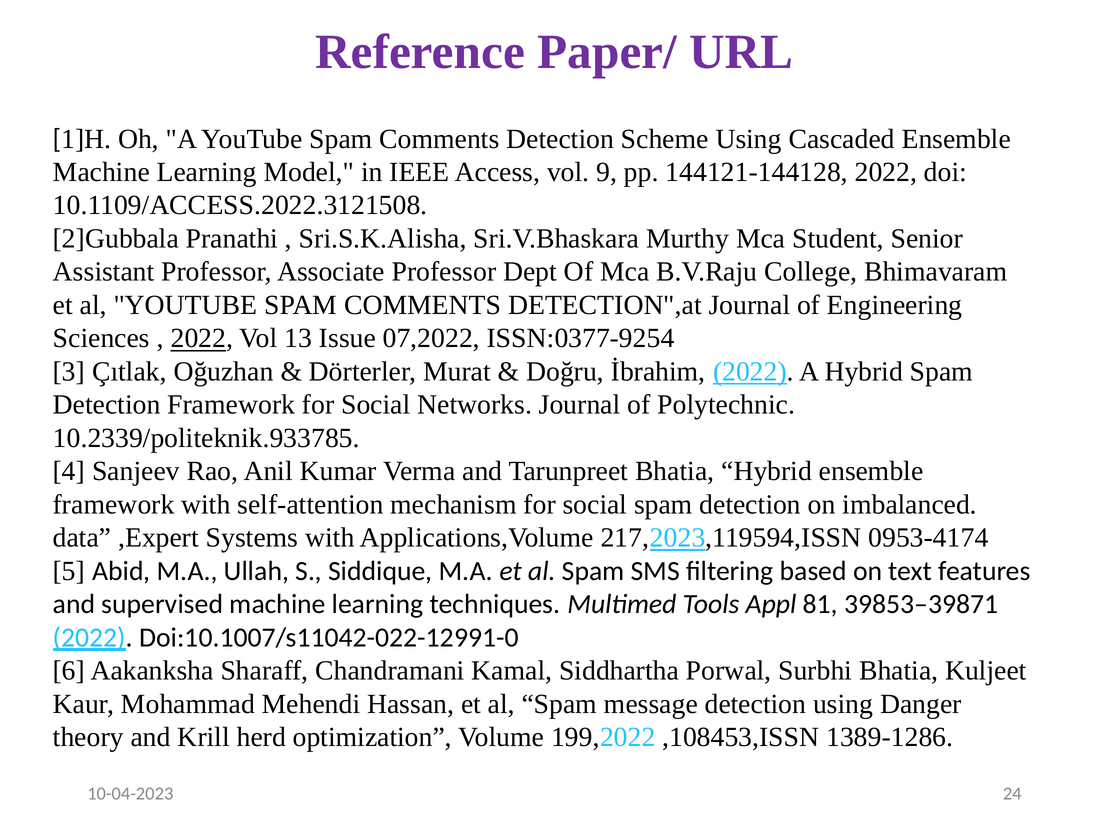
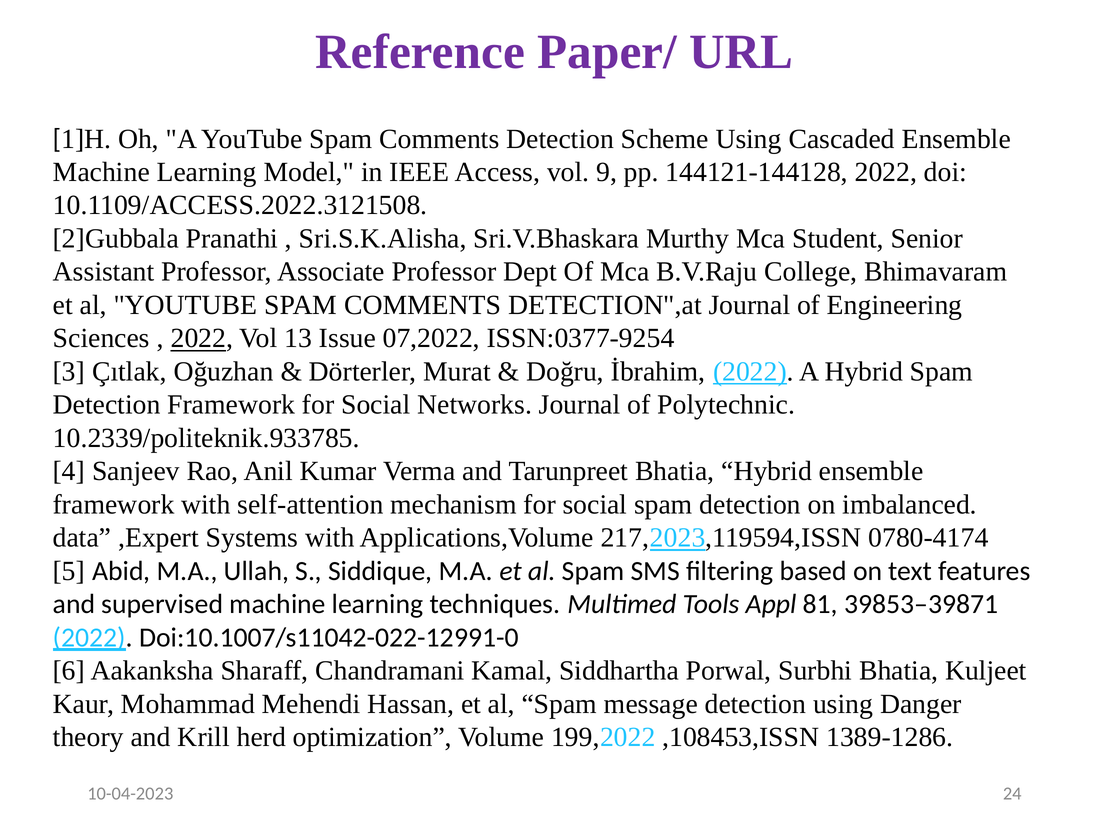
0953-4174: 0953-4174 -> 0780-4174
